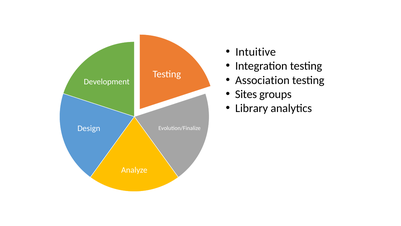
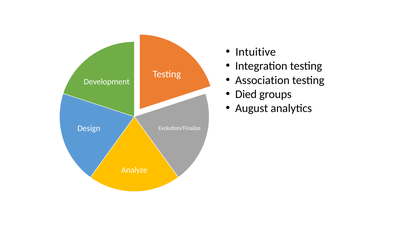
Sites: Sites -> Died
Library: Library -> August
